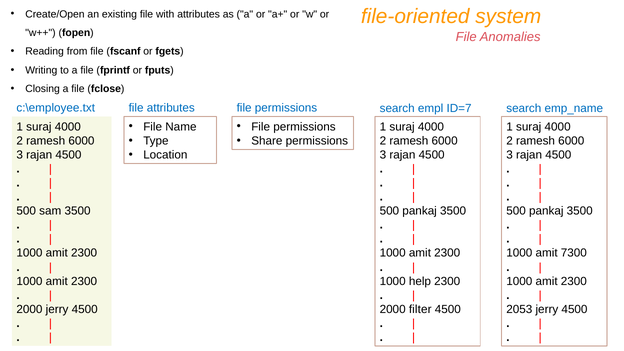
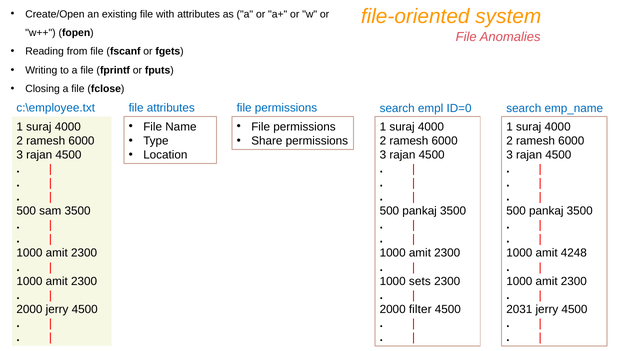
ID=7: ID=7 -> ID=0
7300: 7300 -> 4248
help: help -> sets
2053: 2053 -> 2031
